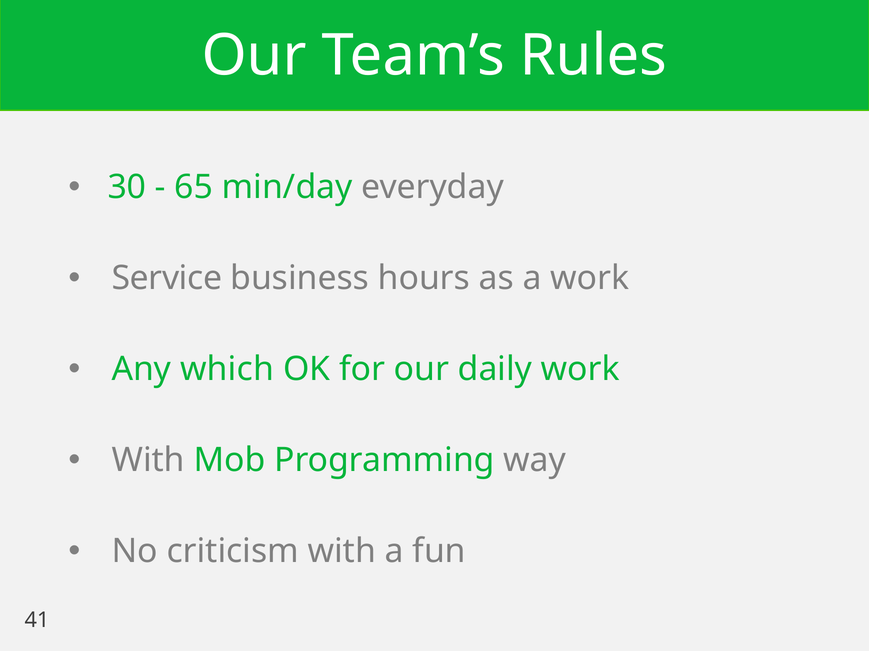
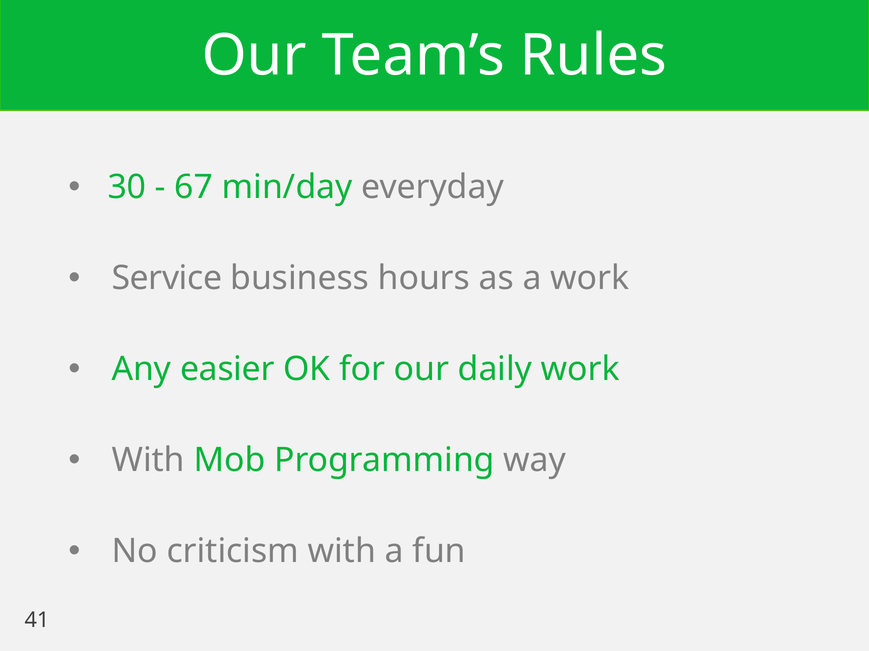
65: 65 -> 67
which: which -> easier
